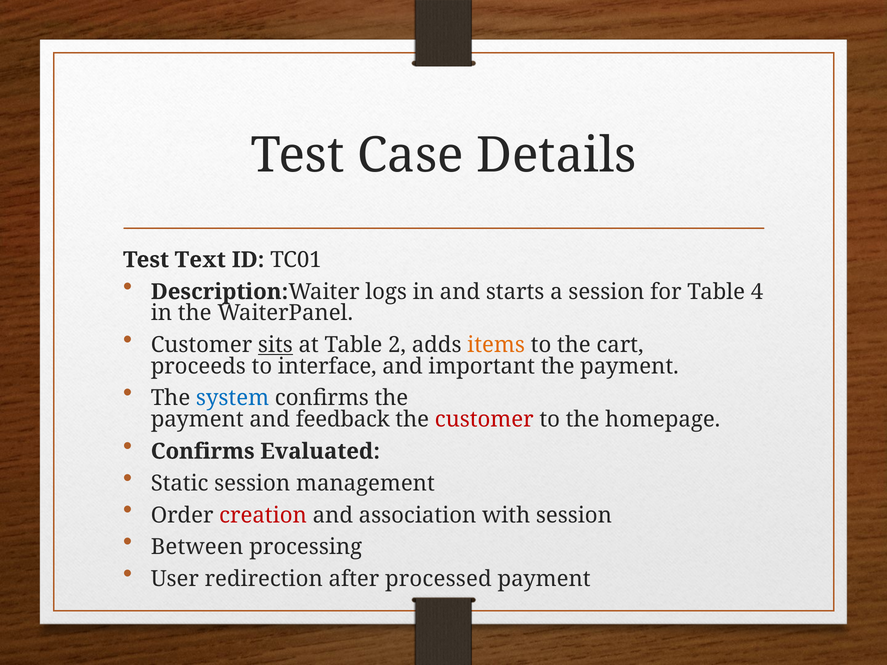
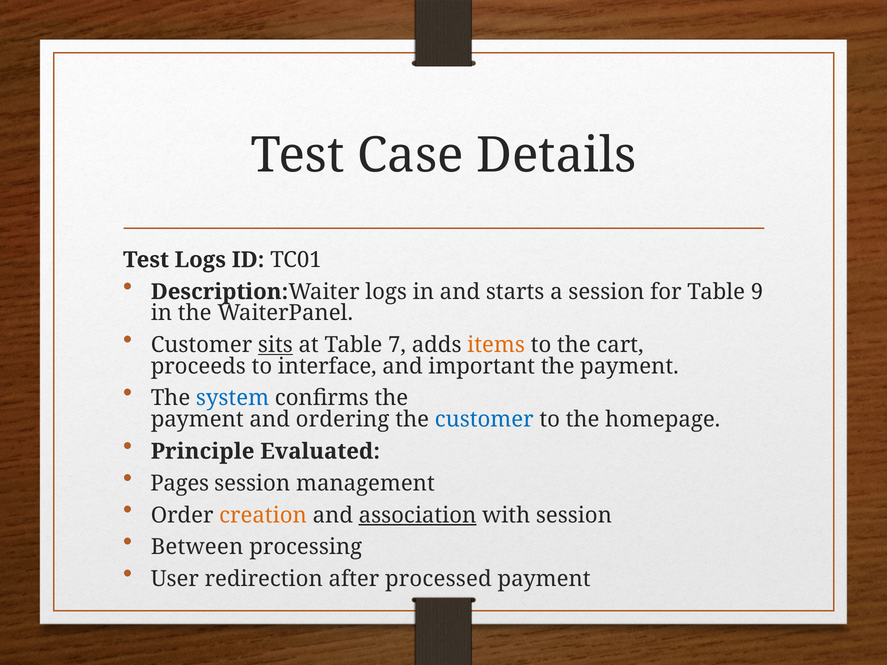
Test Text: Text -> Logs
4: 4 -> 9
2: 2 -> 7
feedback: feedback -> ordering
customer at (484, 420) colour: red -> blue
Confirms at (203, 452): Confirms -> Principle
Static: Static -> Pages
creation colour: red -> orange
association underline: none -> present
